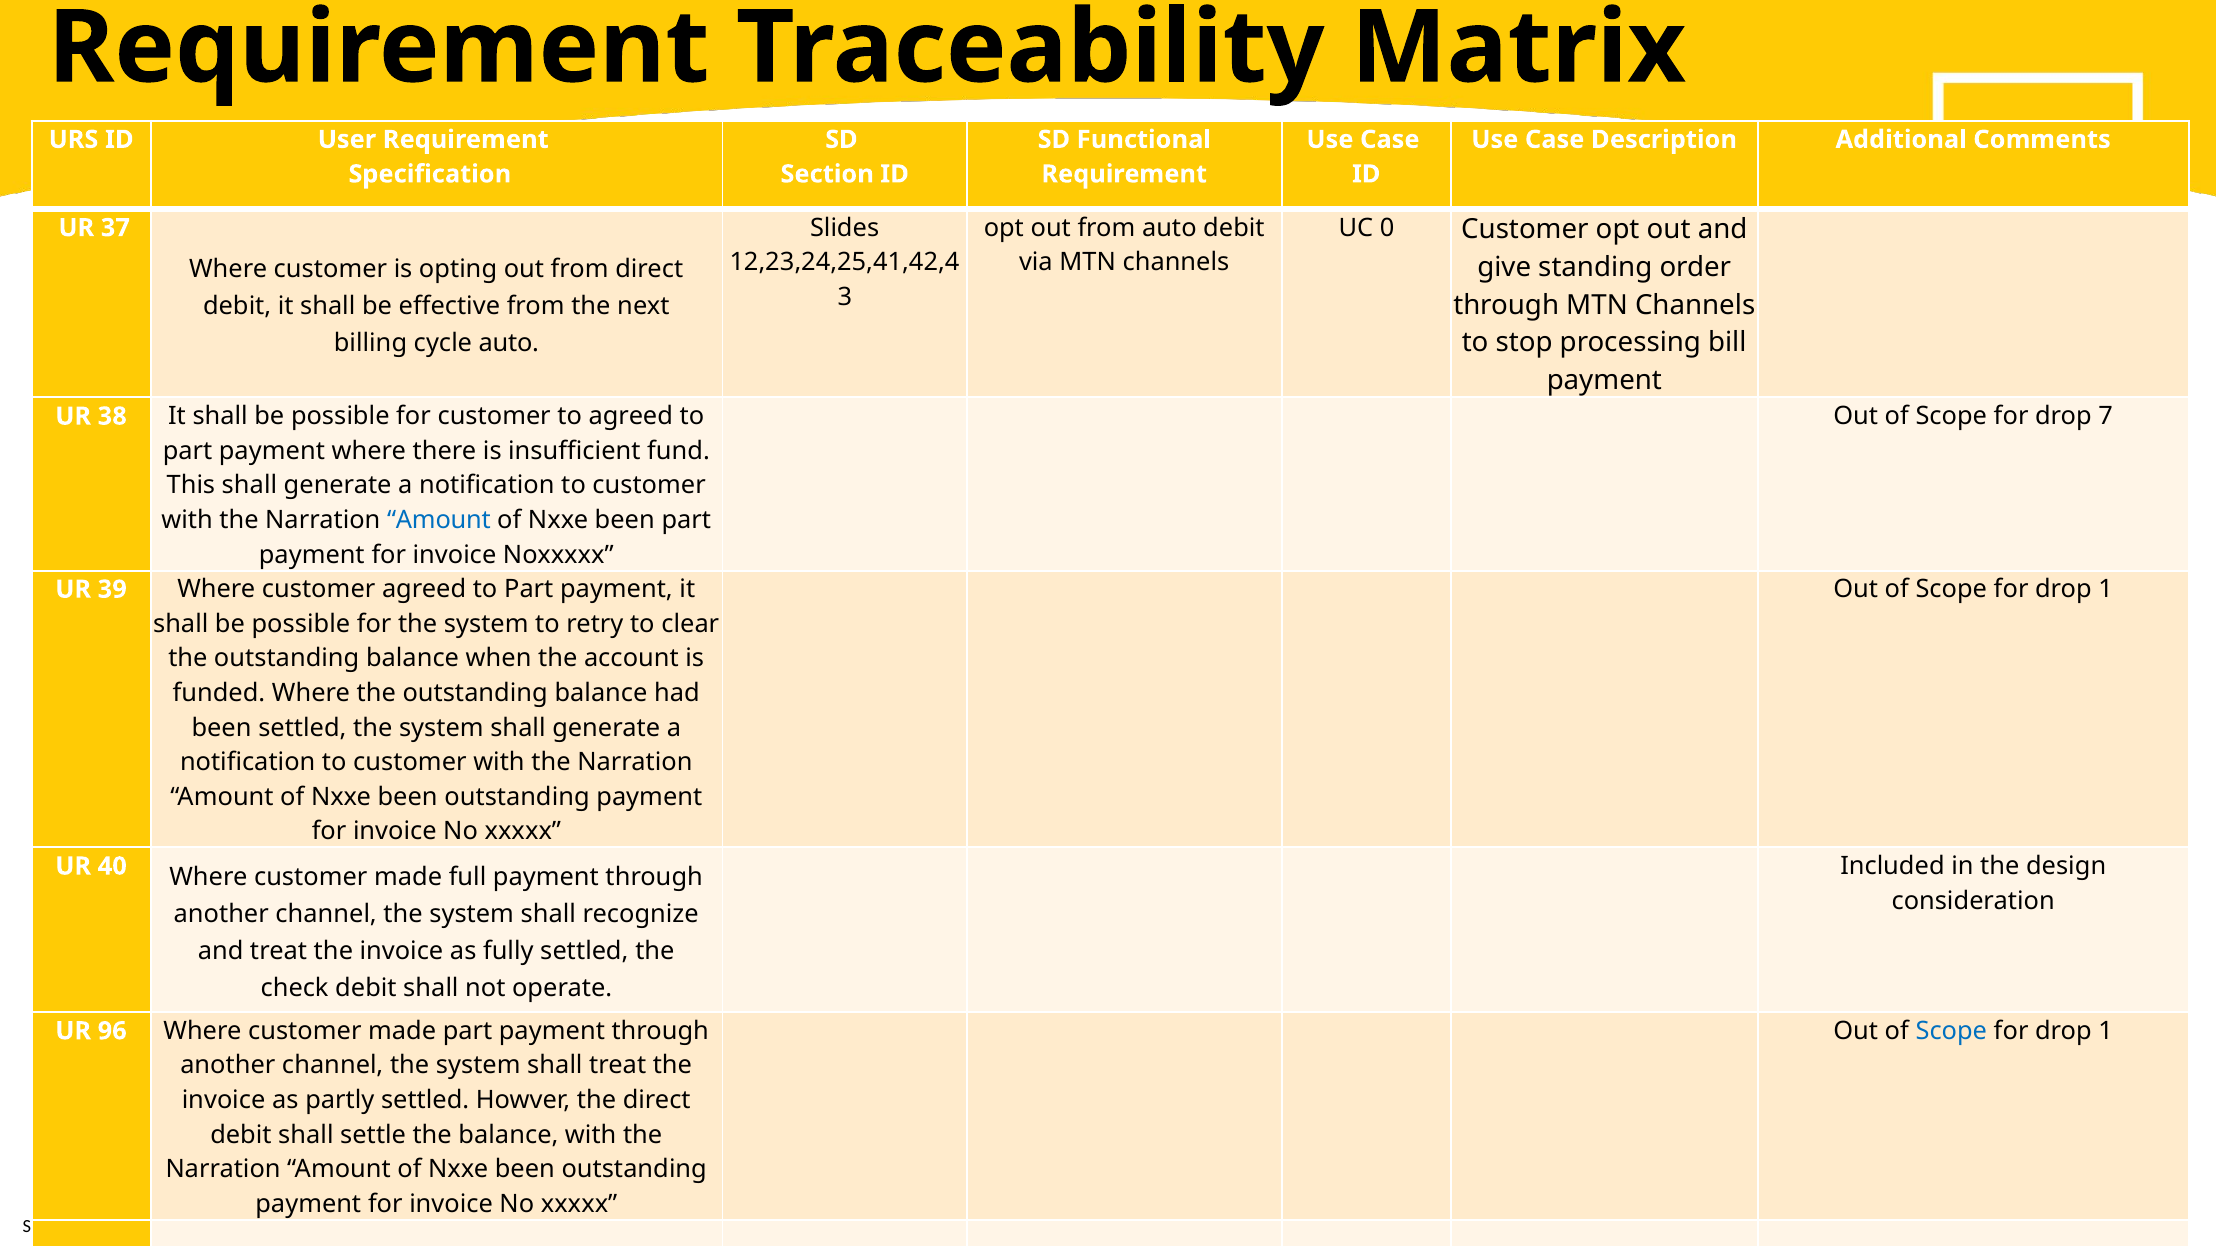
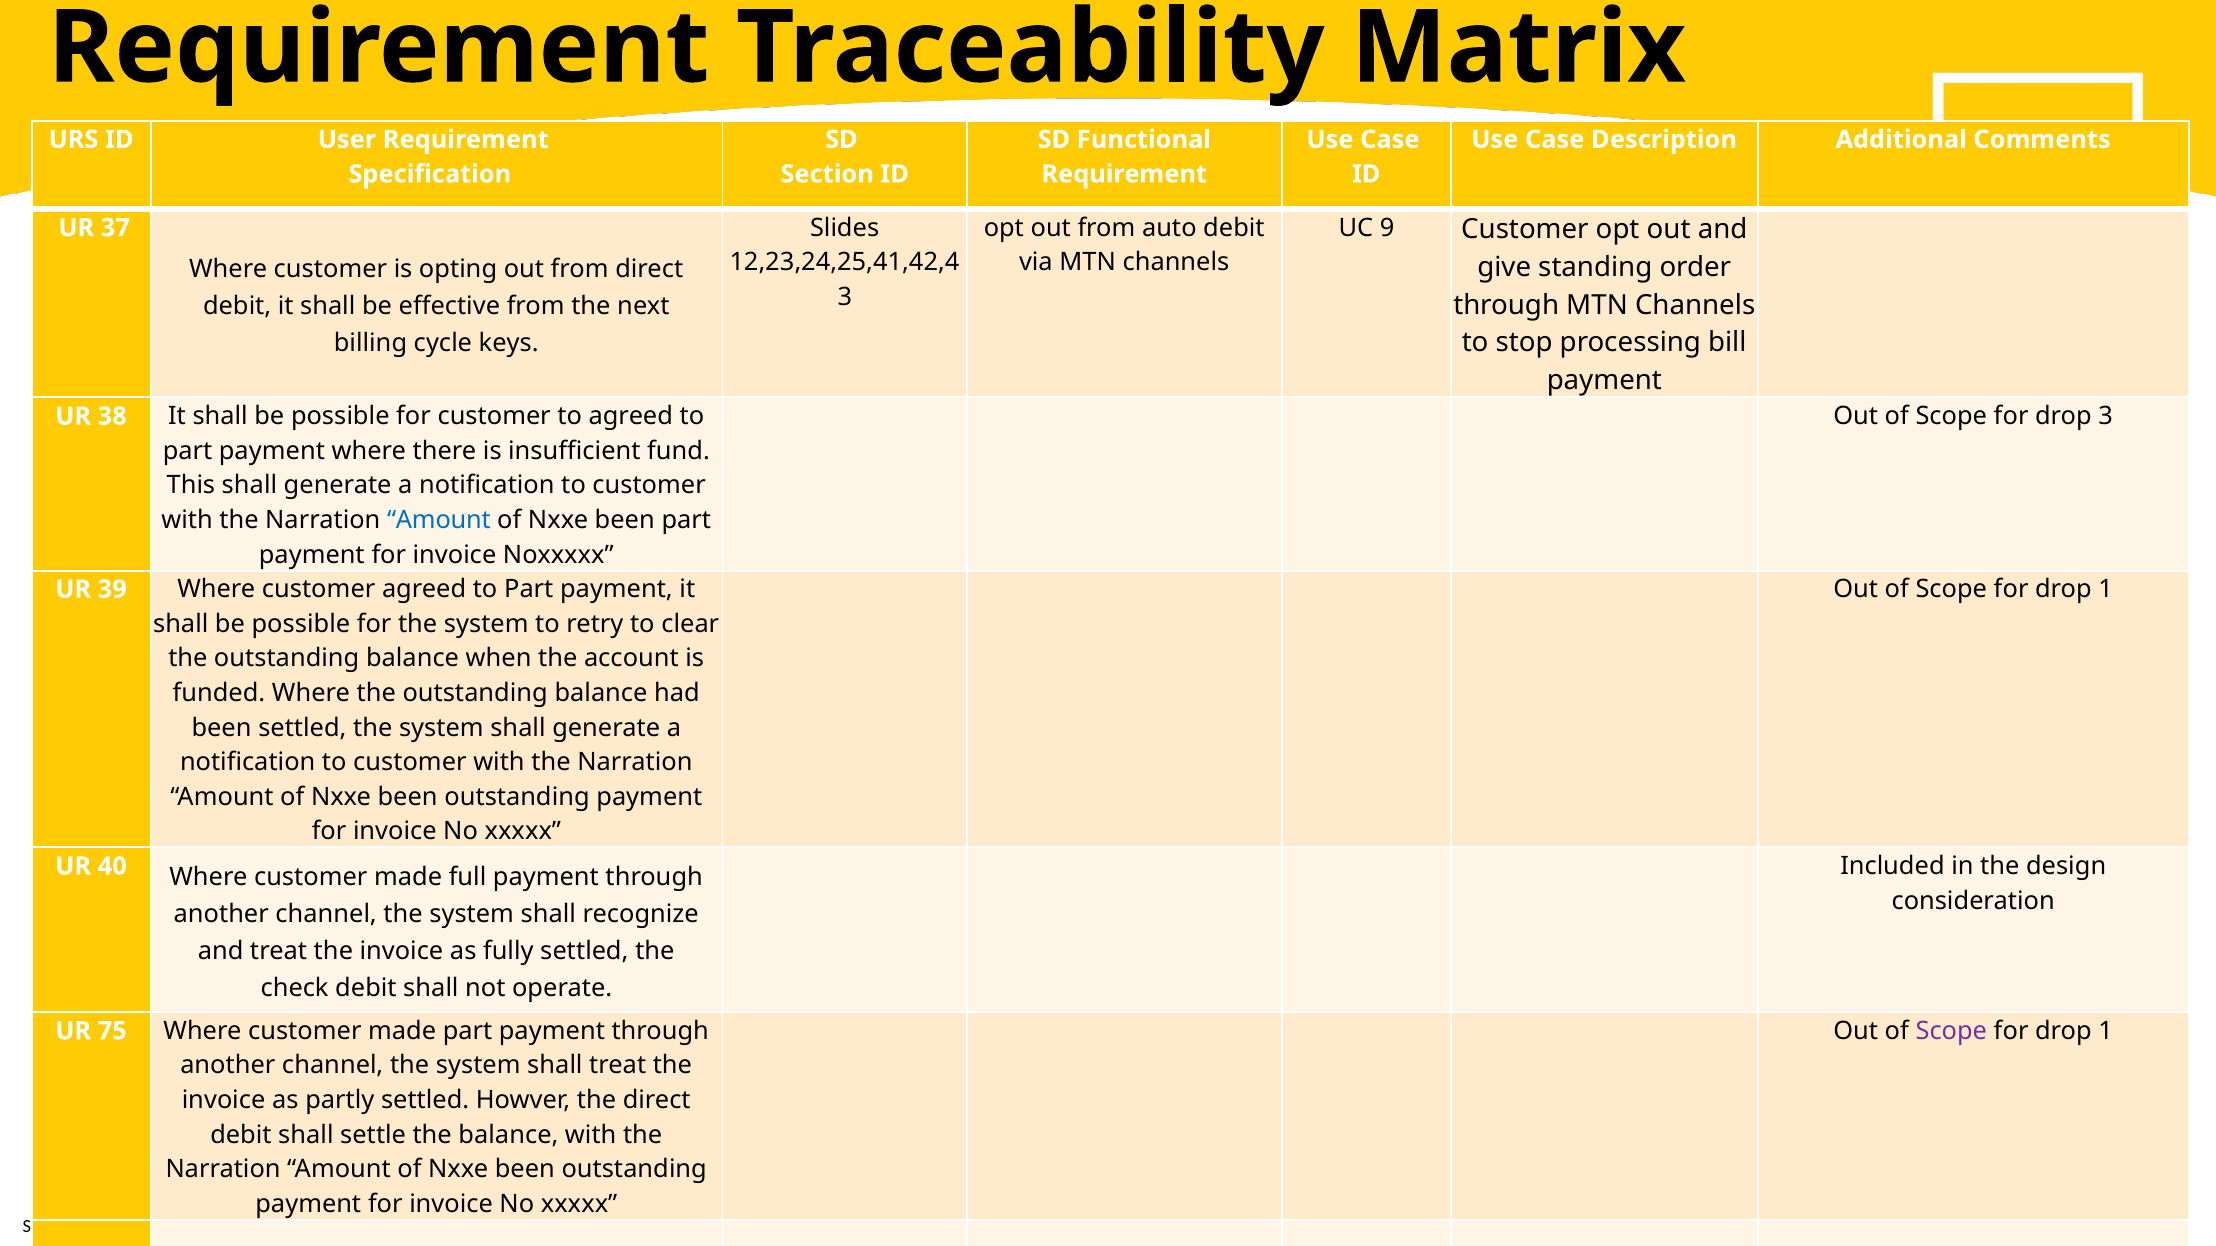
0: 0 -> 9
cycle auto: auto -> keys
drop 7: 7 -> 3
Scope at (1951, 1031) colour: blue -> purple
96: 96 -> 75
